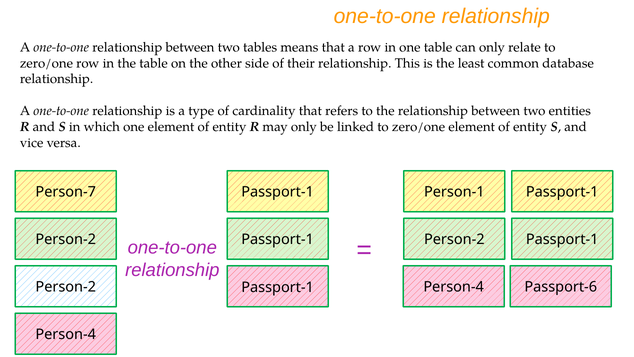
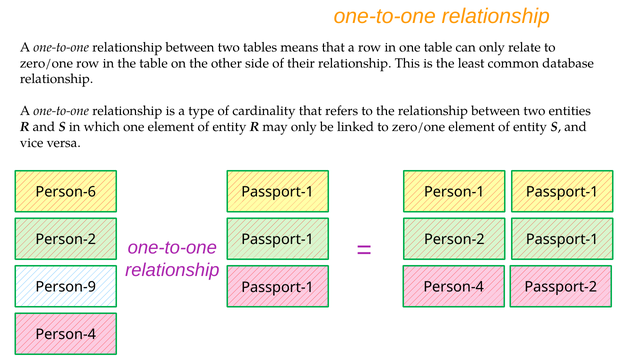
Person-7: Person-7 -> Person-6
Person-2 at (66, 287): Person-2 -> Person-9
Passport-6: Passport-6 -> Passport-2
